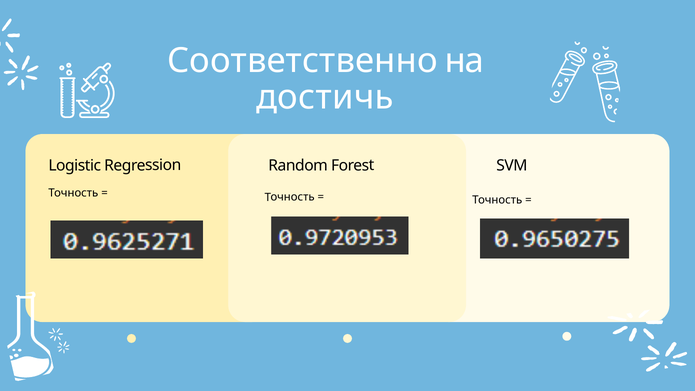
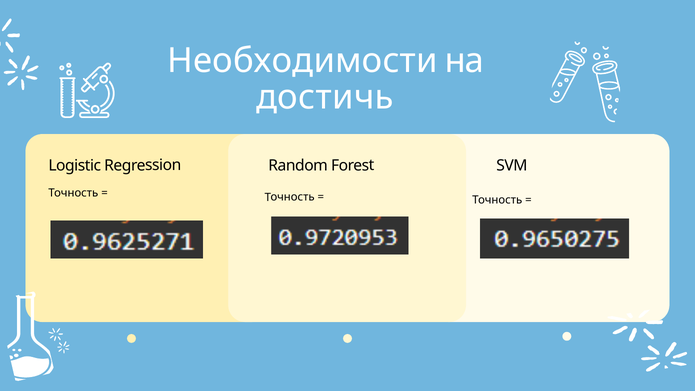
Соответственно: Соответственно -> Необходимости
